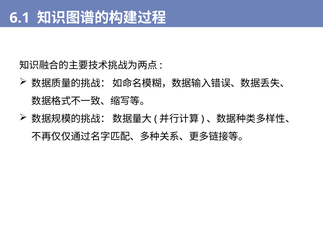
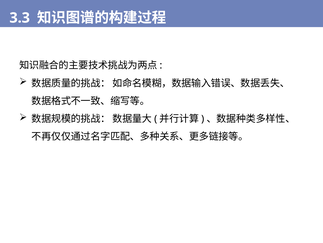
6.1: 6.1 -> 3.3
